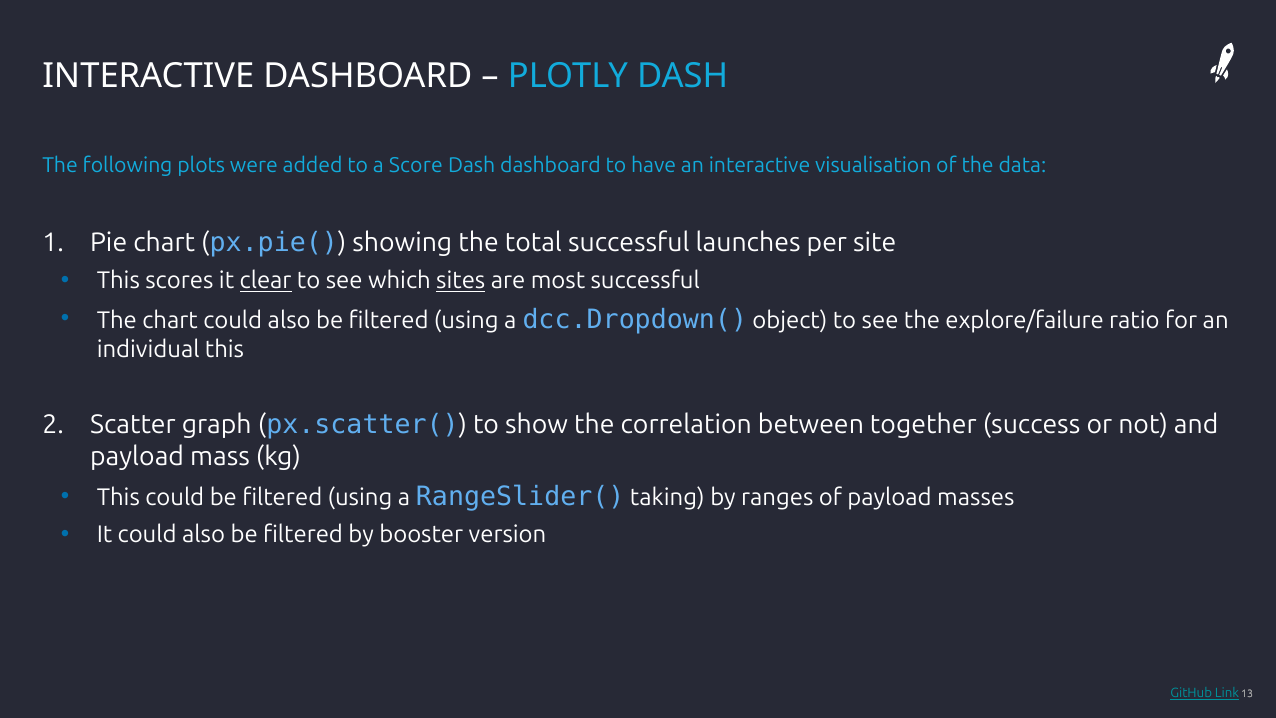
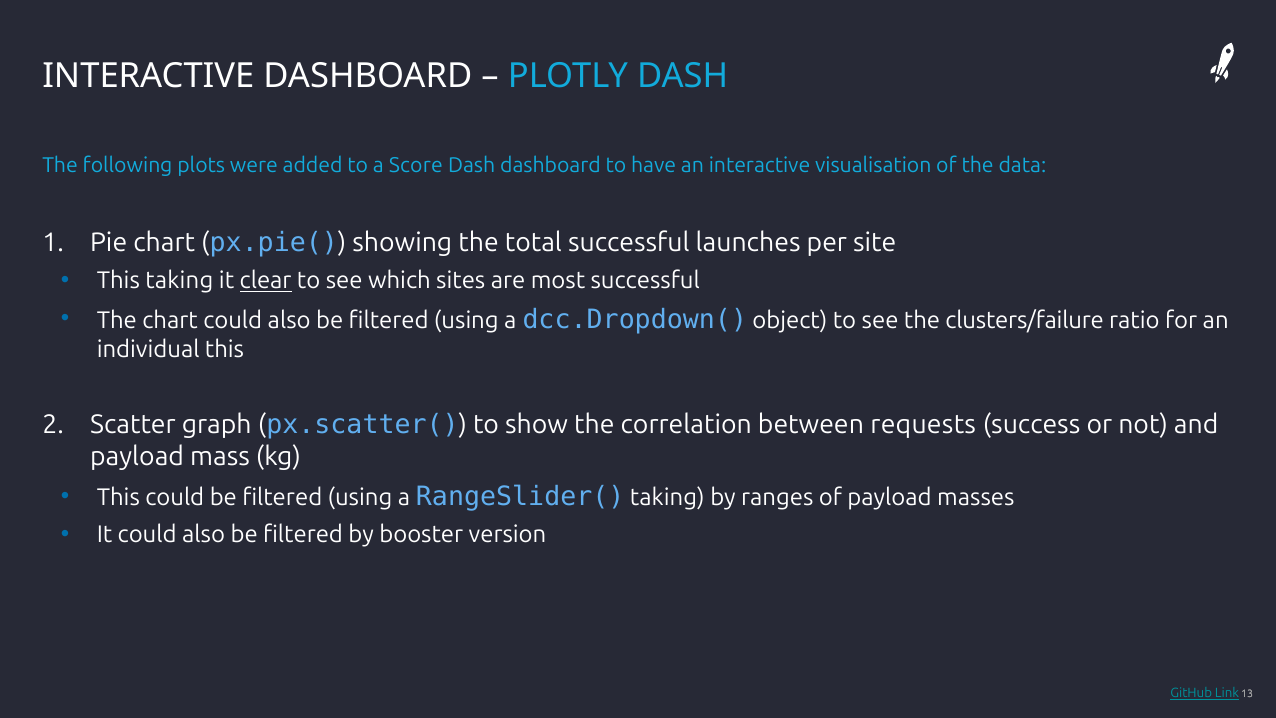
This scores: scores -> taking
sites underline: present -> none
explore/failure: explore/failure -> clusters/failure
together: together -> requests
